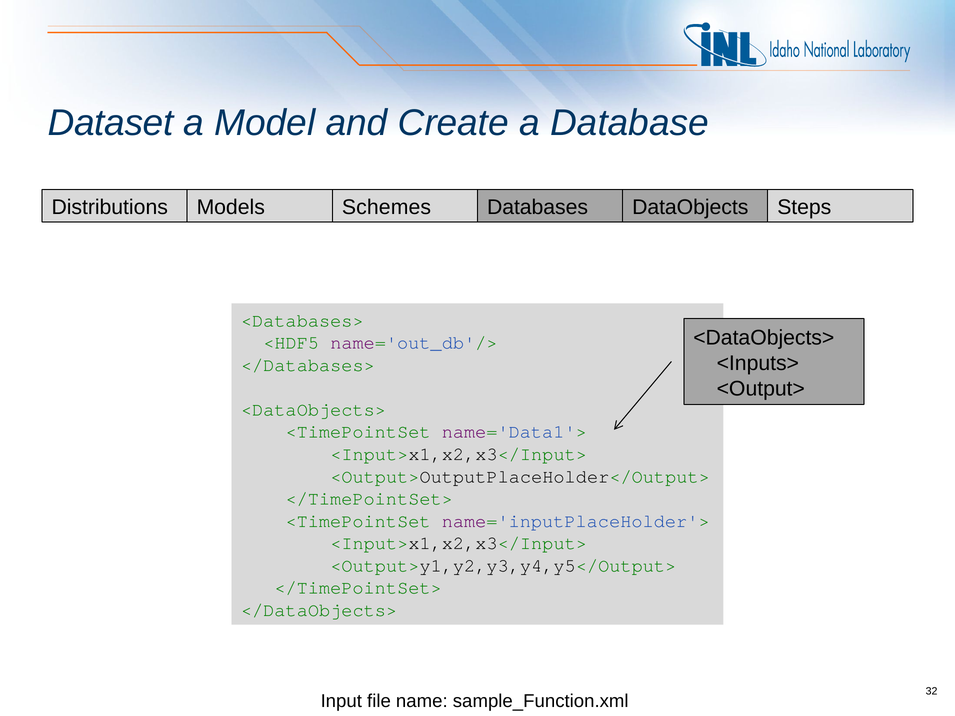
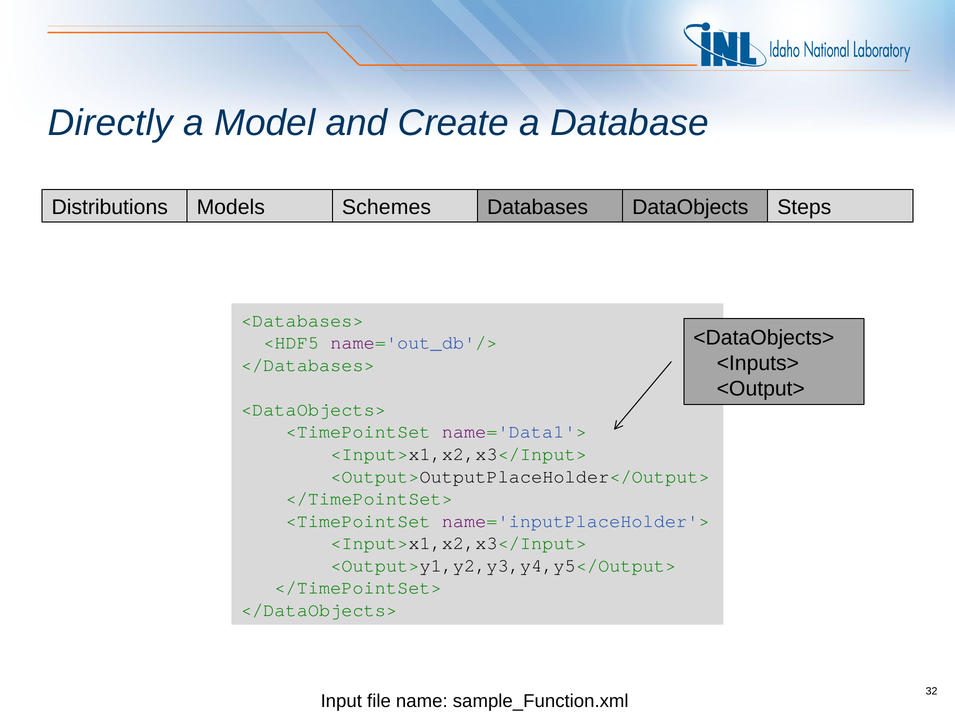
Dataset: Dataset -> Directly
